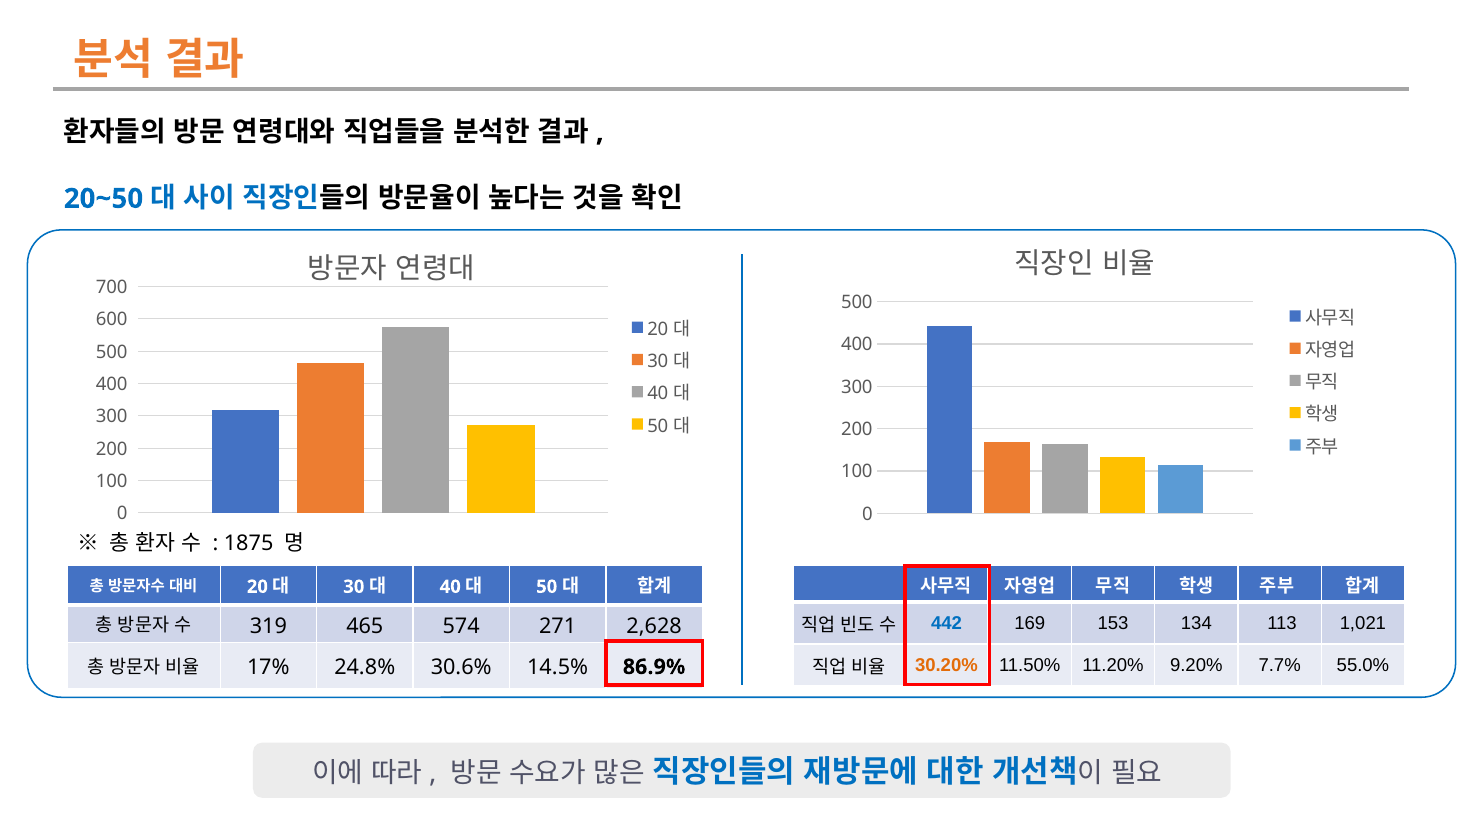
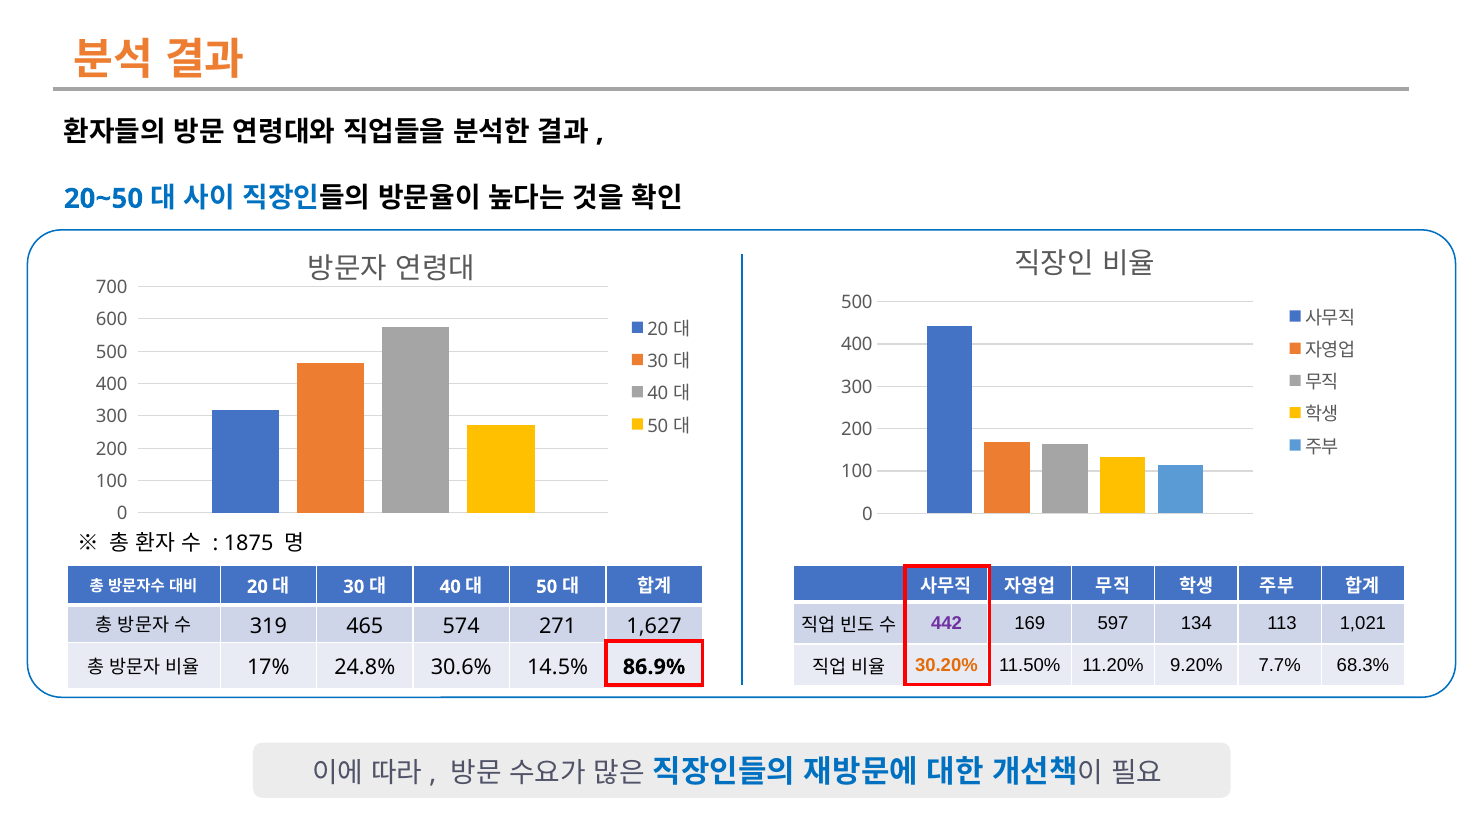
442 colour: blue -> purple
153: 153 -> 597
2,628: 2,628 -> 1,627
55.0%: 55.0% -> 68.3%
